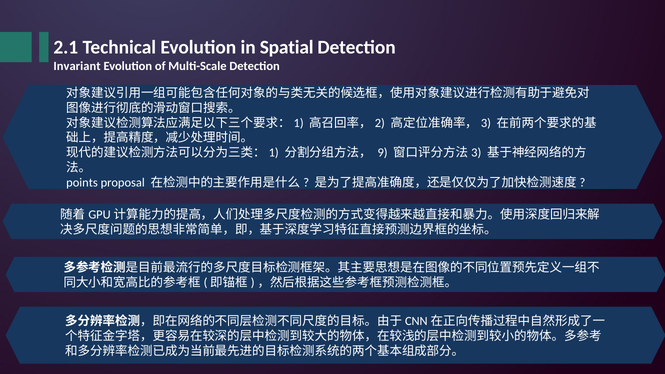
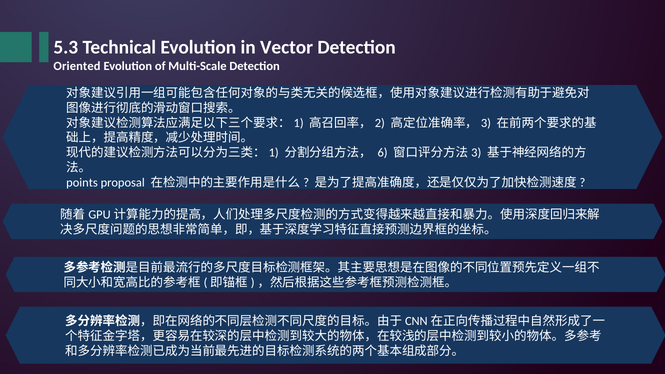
2.1: 2.1 -> 5.3
Spatial: Spatial -> Vector
Invariant: Invariant -> Oriented
9: 9 -> 6
